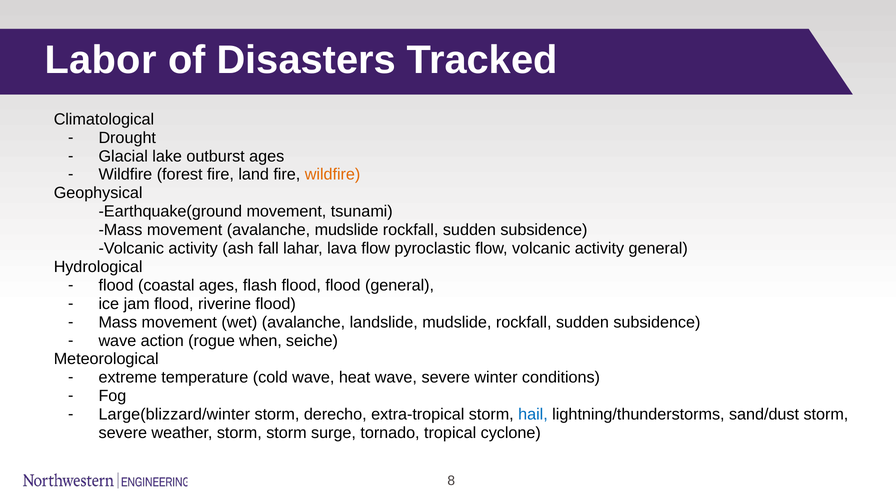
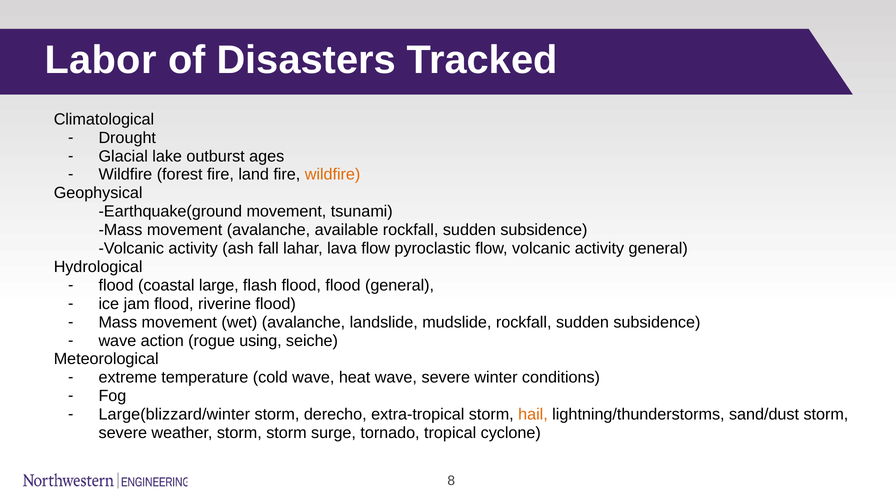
avalanche mudslide: mudslide -> available
coastal ages: ages -> large
when: when -> using
hail colour: blue -> orange
